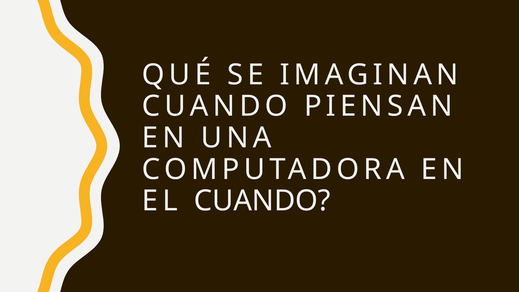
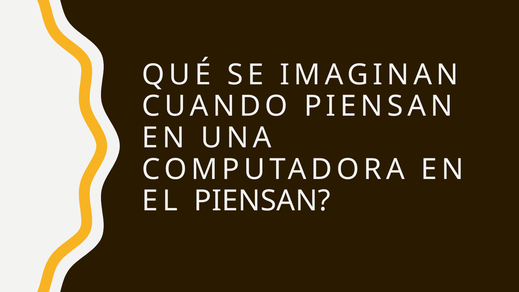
EL CUANDO: CUANDO -> PIENSAN
